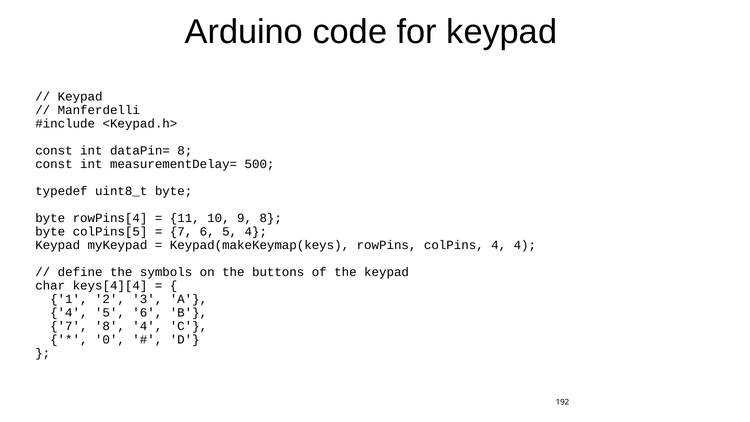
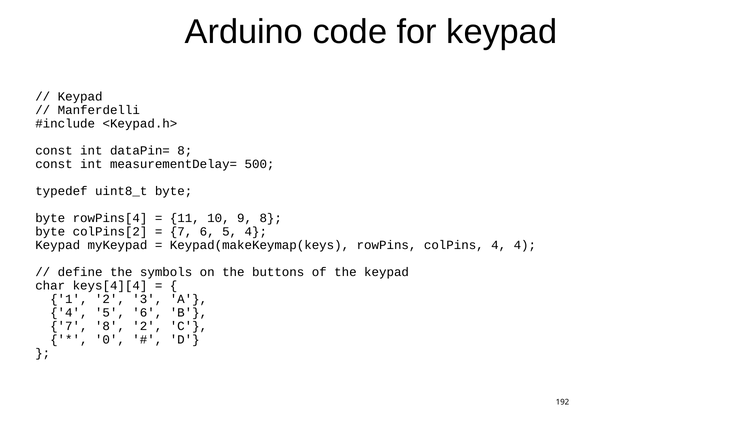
colPins[5: colPins[5 -> colPins[2
8 4: 4 -> 2
